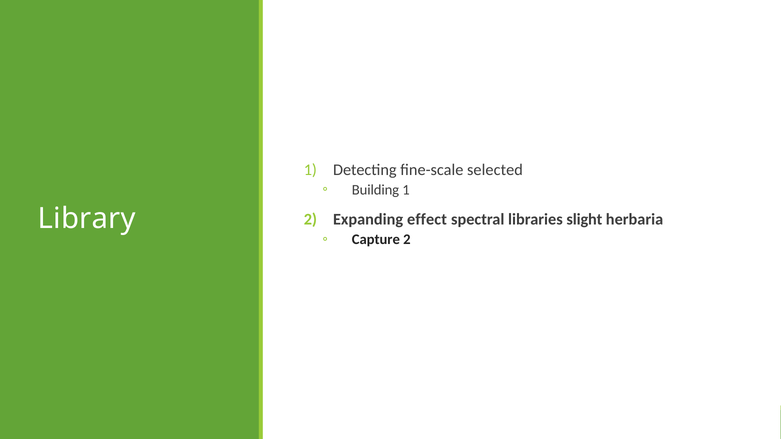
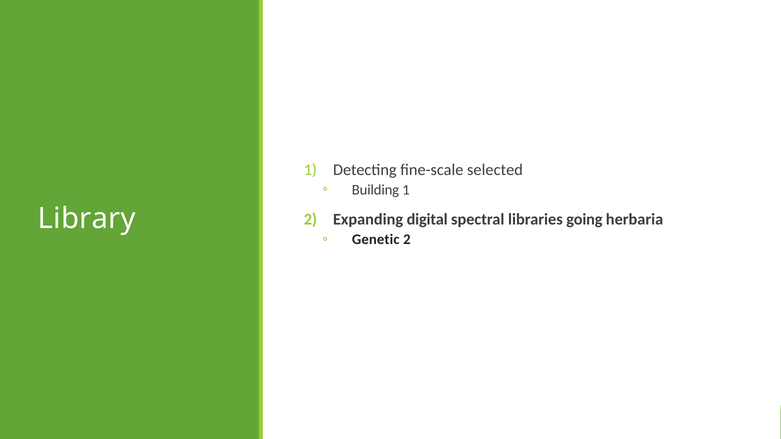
effect: effect -> digital
slight: slight -> going
Capture: Capture -> Genetic
